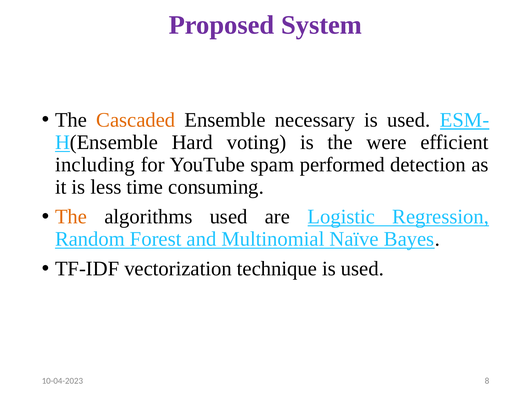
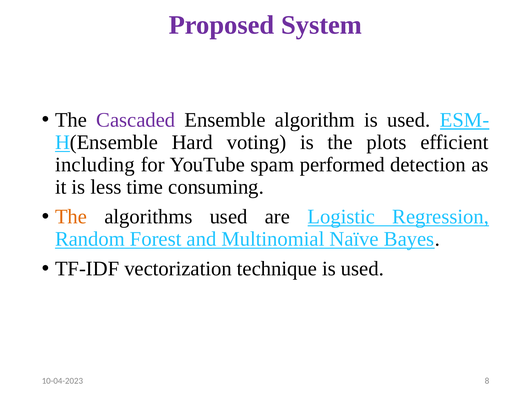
Cascaded colour: orange -> purple
necessary: necessary -> algorithm
were: were -> plots
